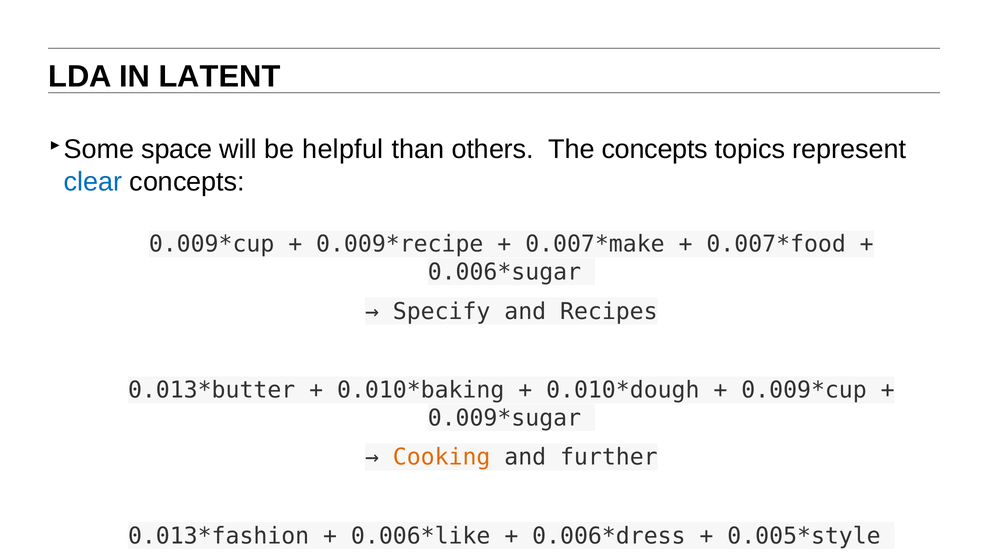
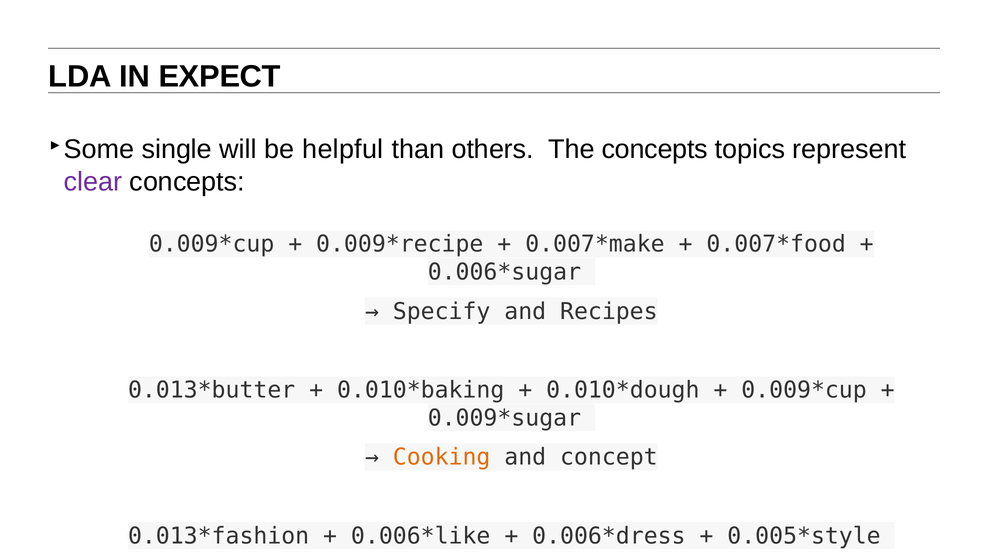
LATENT: LATENT -> EXPECT
space: space -> single
clear colour: blue -> purple
further: further -> concept
